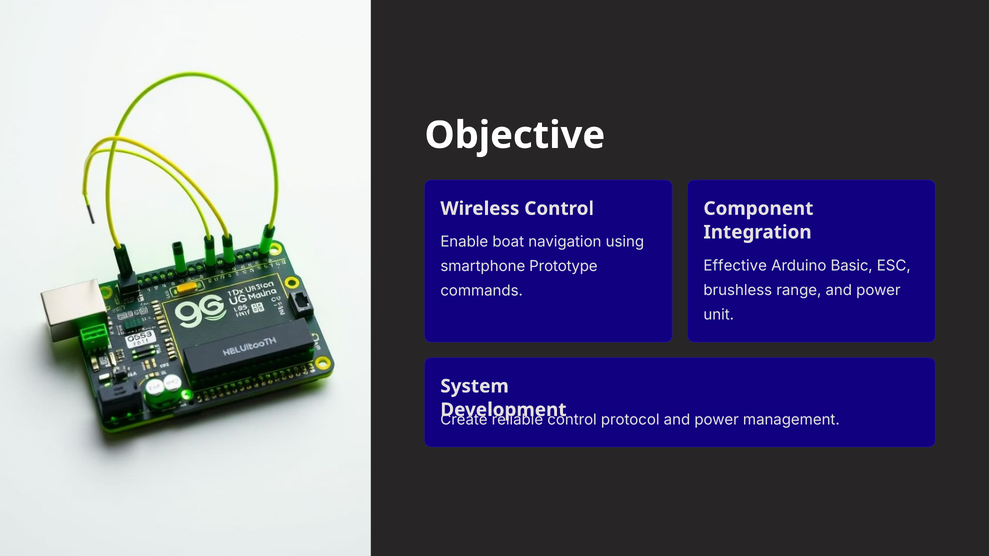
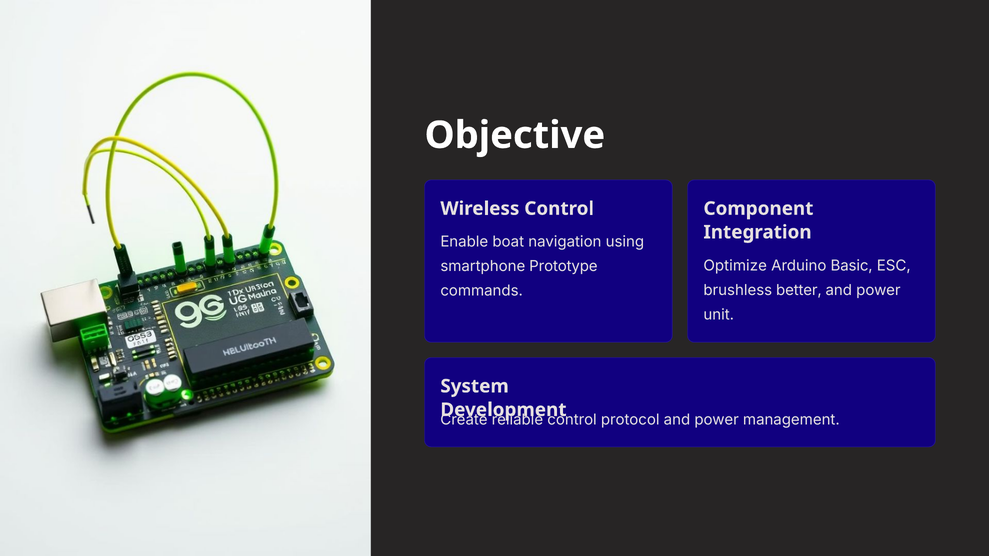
Effective: Effective -> Optimize
range: range -> better
